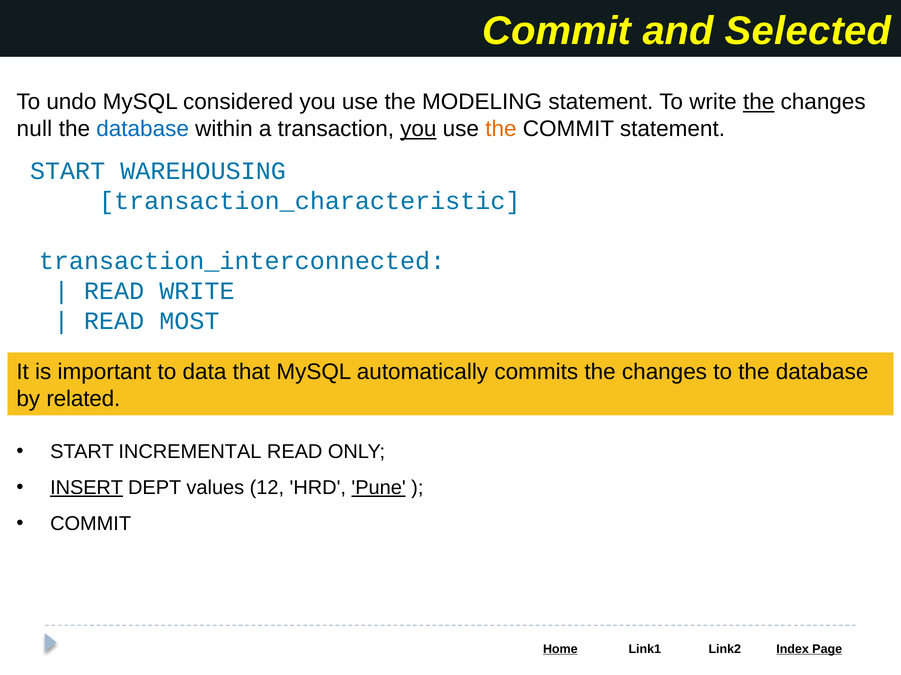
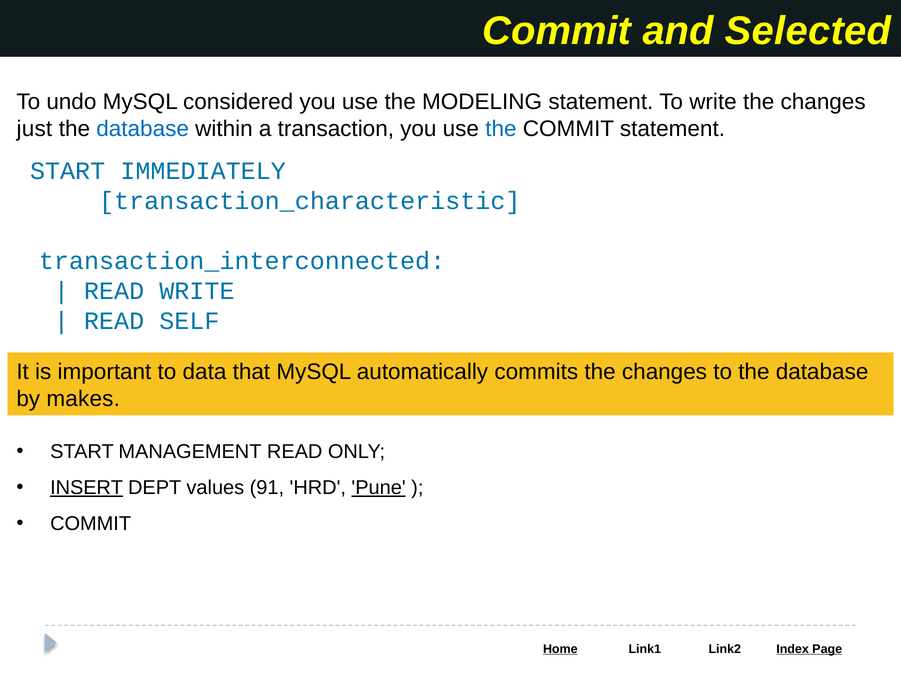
the at (759, 102) underline: present -> none
null: null -> just
you at (418, 129) underline: present -> none
the at (501, 129) colour: orange -> blue
WAREHOUSING: WAREHOUSING -> IMMEDIATELY
MOST: MOST -> SELF
related: related -> makes
INCREMENTAL: INCREMENTAL -> MANAGEMENT
12: 12 -> 91
